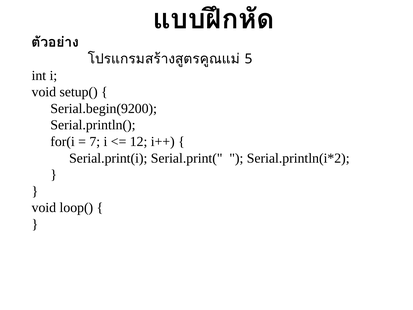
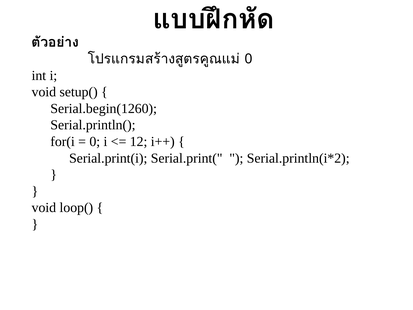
5 at (249, 59): 5 -> 0
Serial.begin(9200: Serial.begin(9200 -> Serial.begin(1260
7 at (95, 142): 7 -> 0
